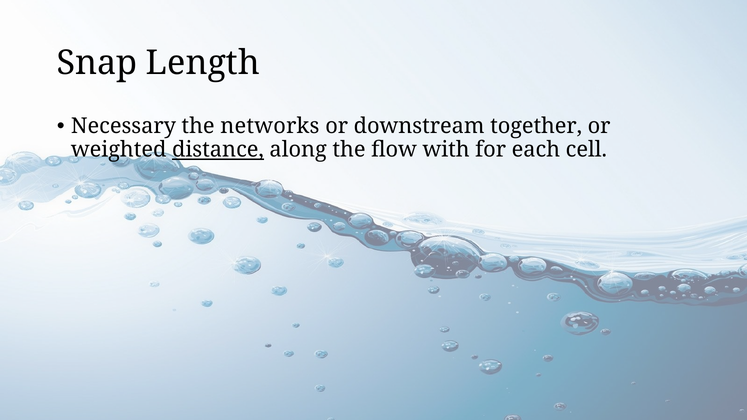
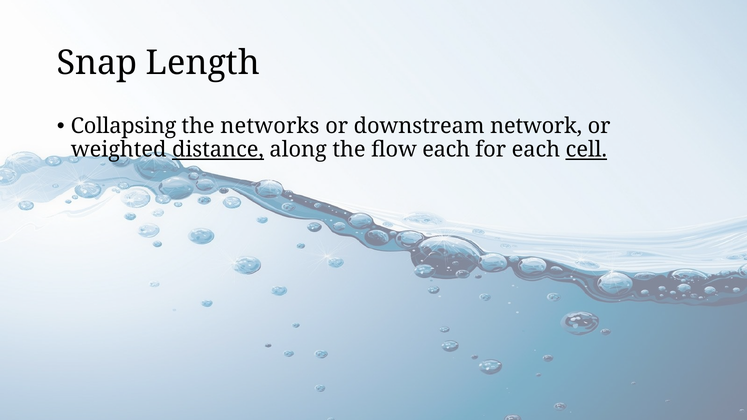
Necessary: Necessary -> Collapsing
together: together -> network
flow with: with -> each
cell underline: none -> present
